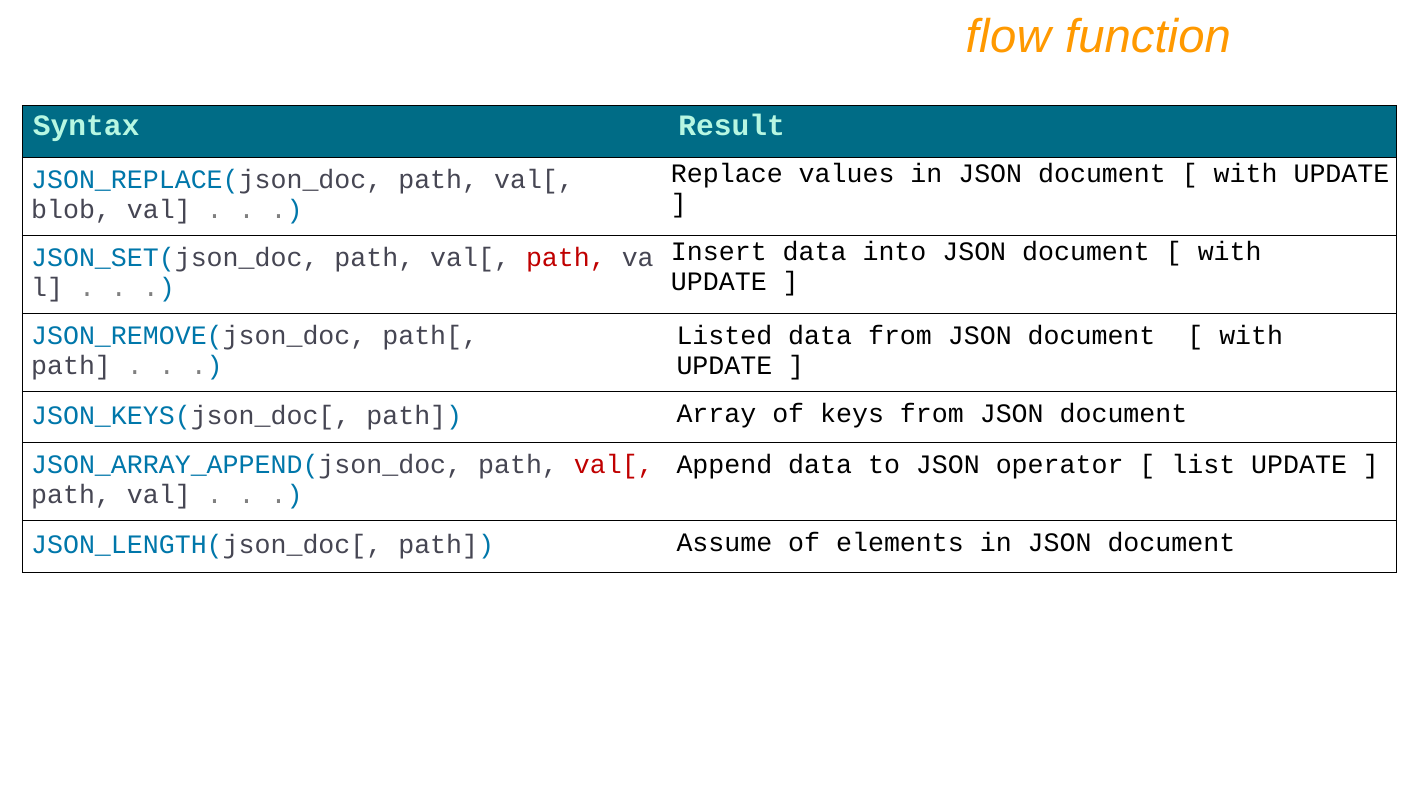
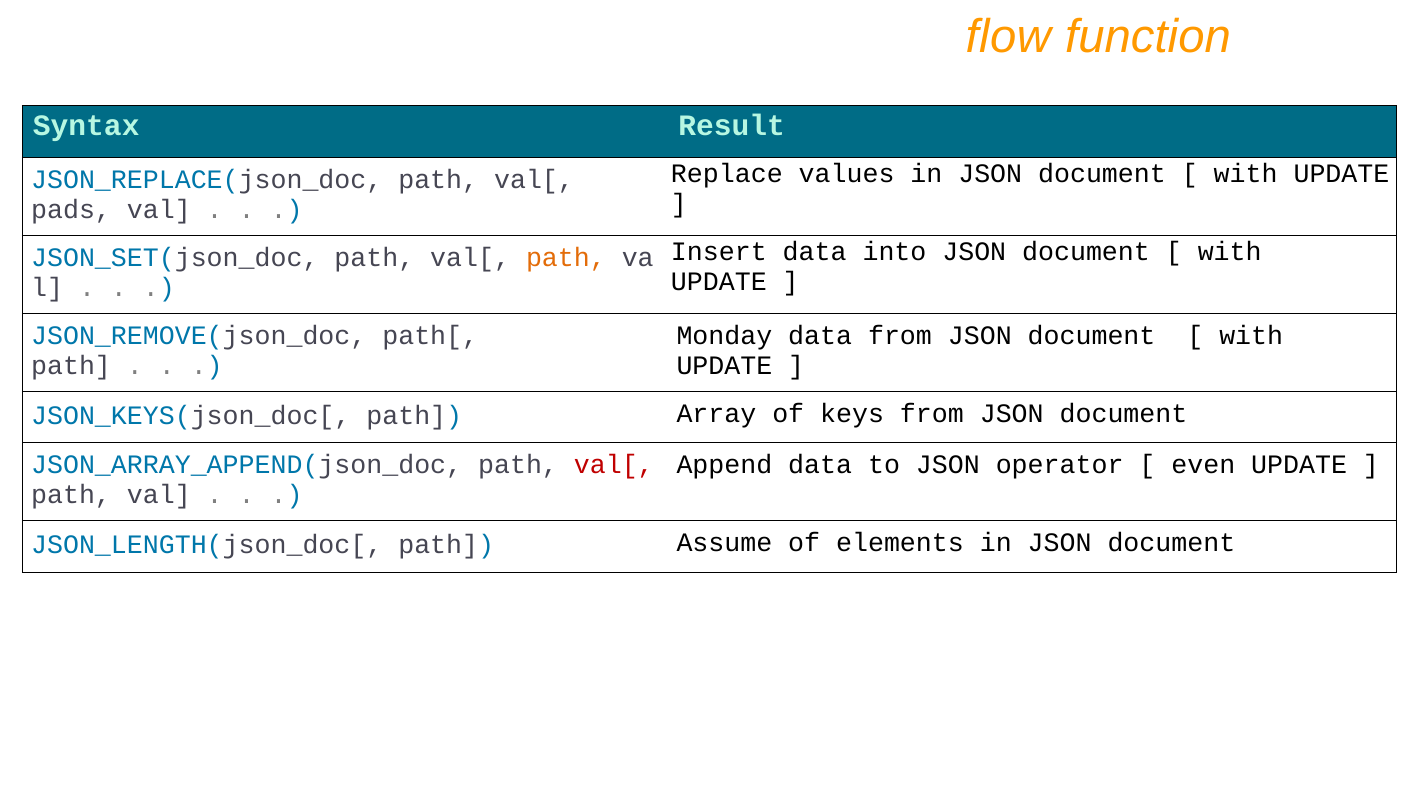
blob: blob -> pads
path at (566, 257) colour: red -> orange
Listed: Listed -> Monday
list: list -> even
